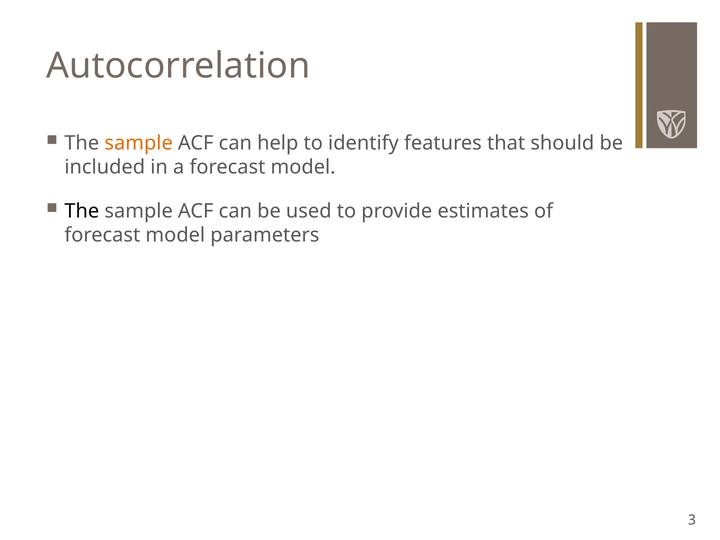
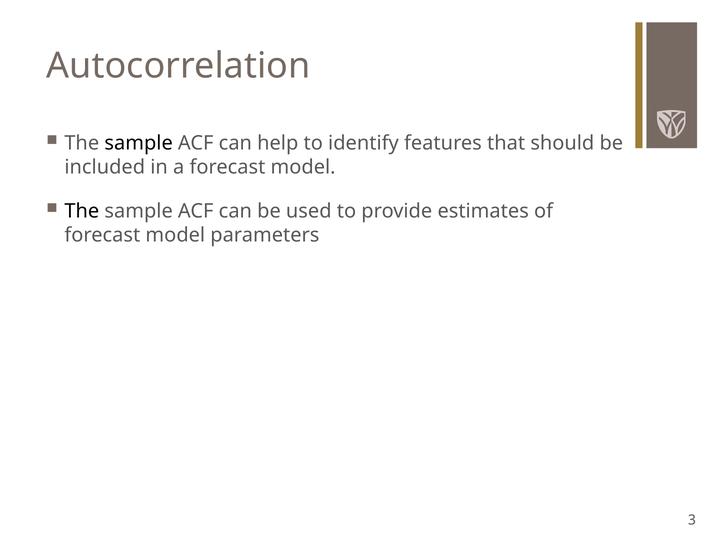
sample at (139, 143) colour: orange -> black
